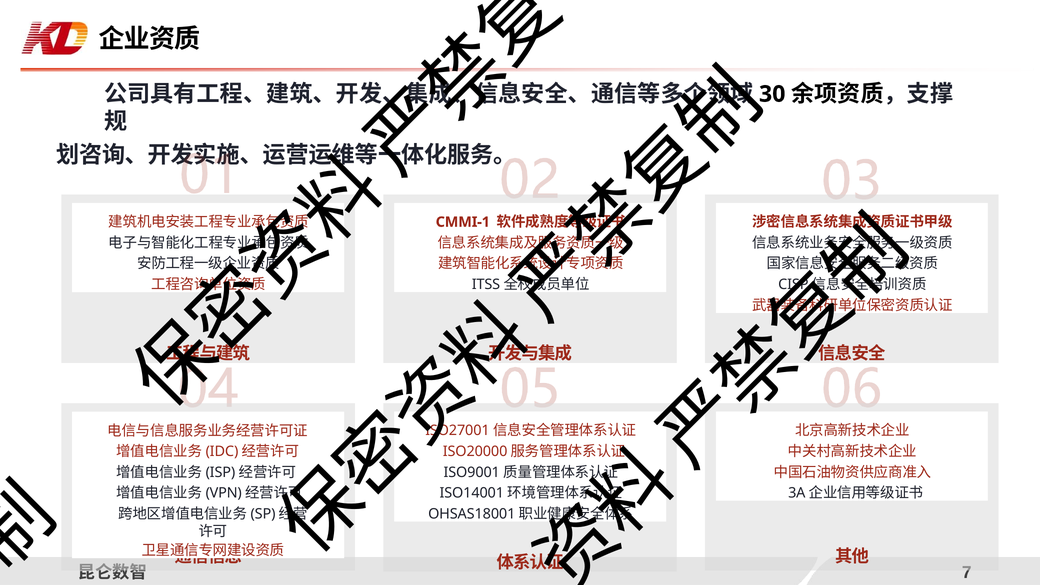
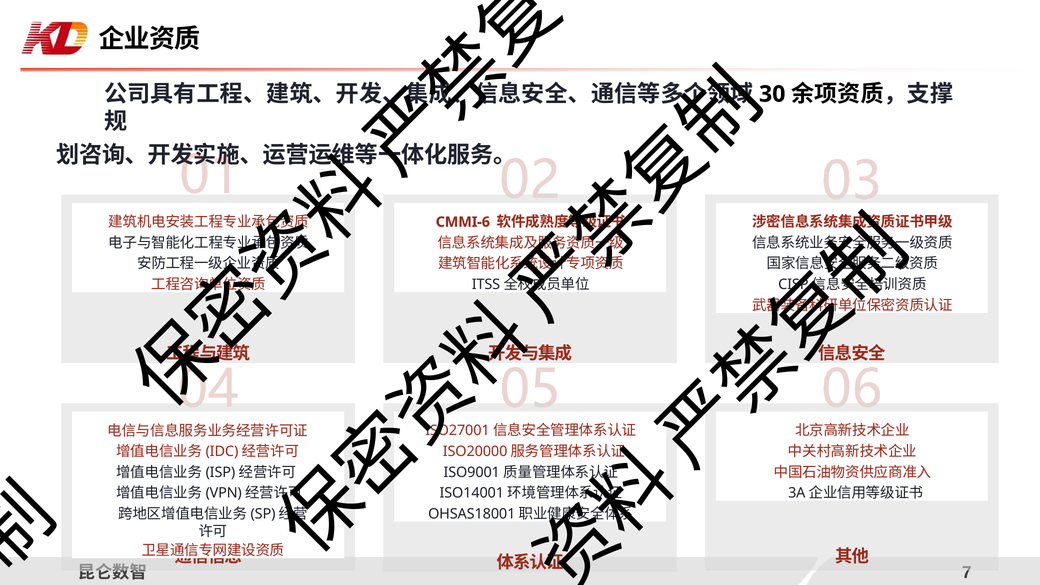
CMMI-1: CMMI-1 -> CMMI-6
